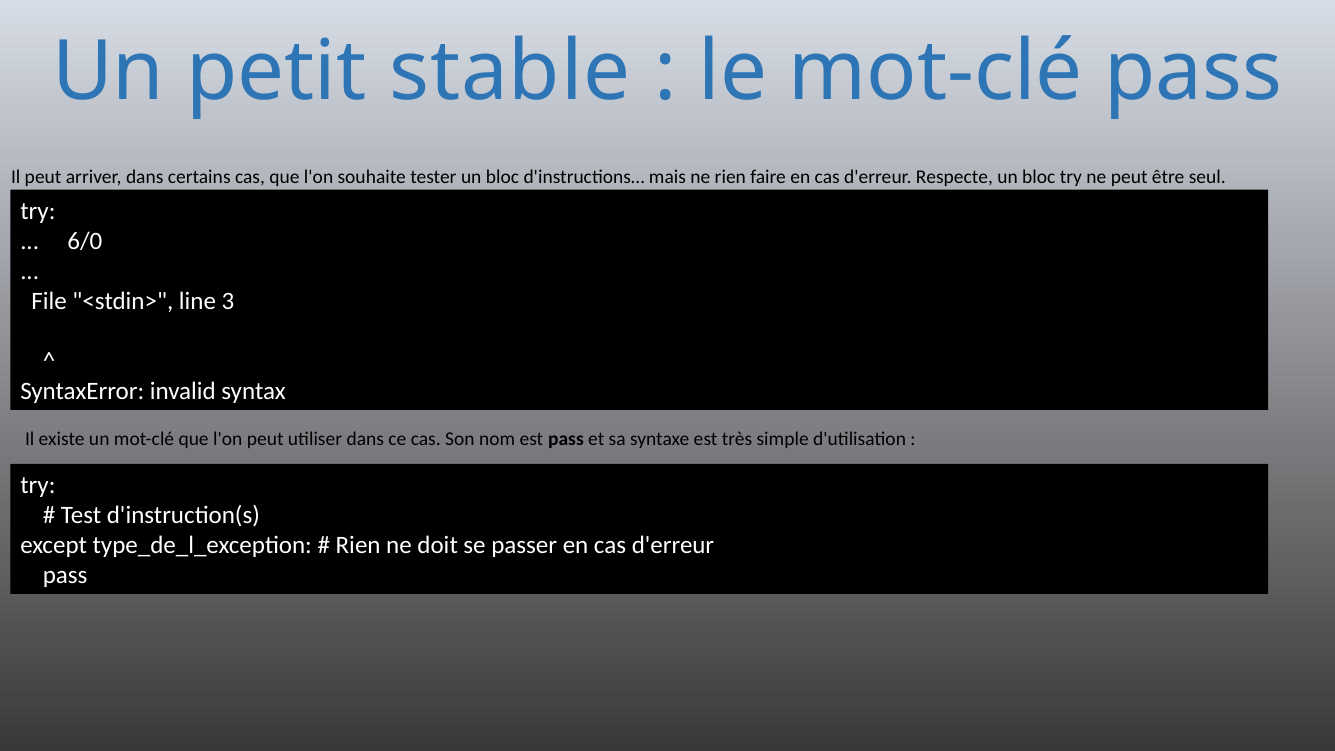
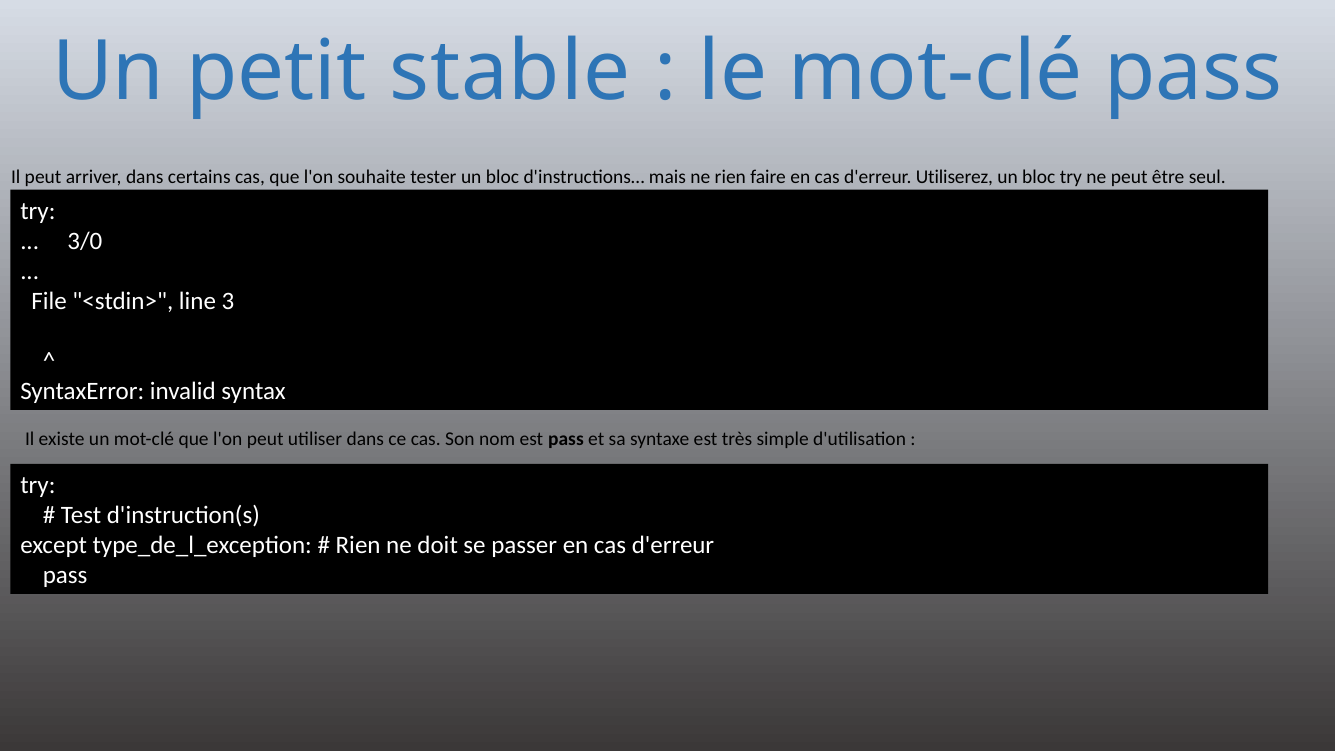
Respecte: Respecte -> Utiliserez
6/0: 6/0 -> 3/0
